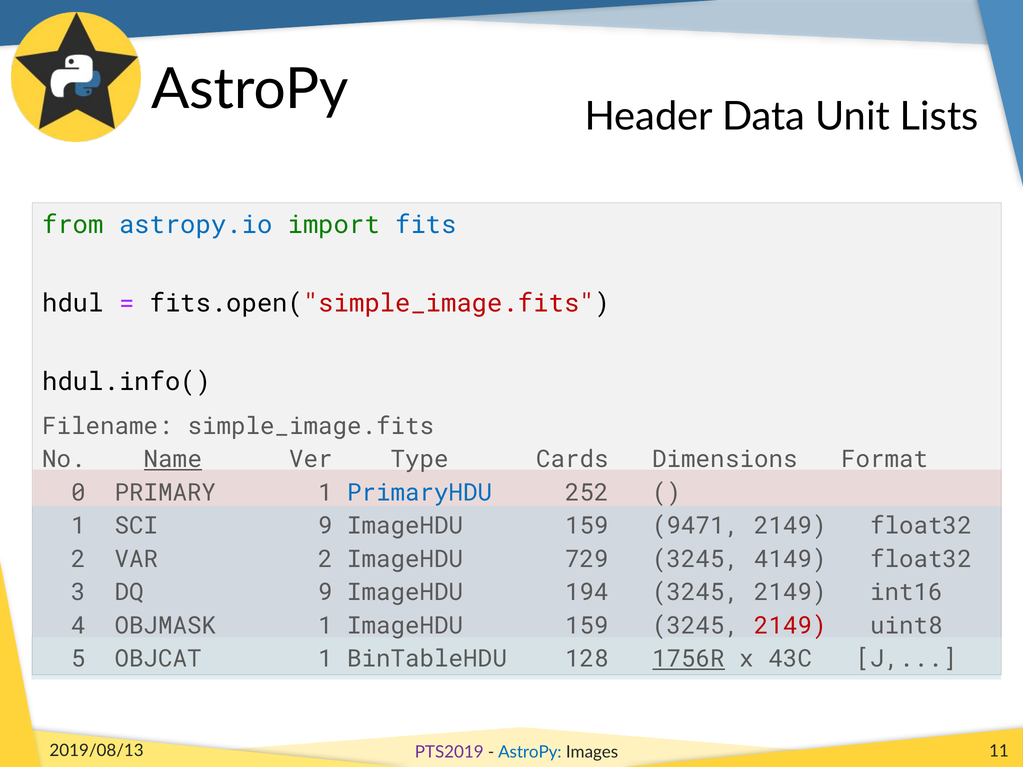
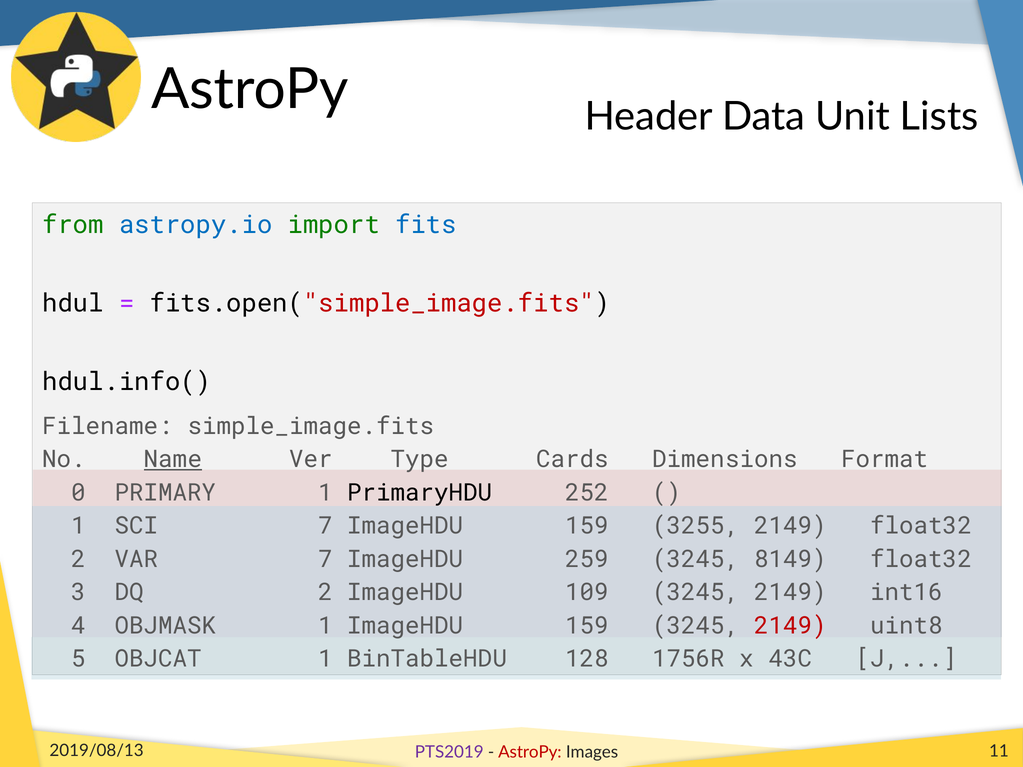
PrimaryHDU colour: blue -> black
SCI 9: 9 -> 7
9471: 9471 -> 3255
VAR 2: 2 -> 7
729: 729 -> 259
4149: 4149 -> 8149
DQ 9: 9 -> 2
194: 194 -> 109
1756R underline: present -> none
AstroPy at (530, 752) colour: blue -> red
